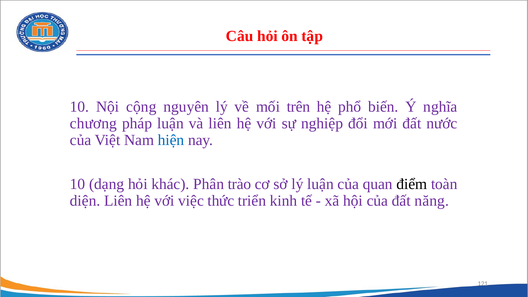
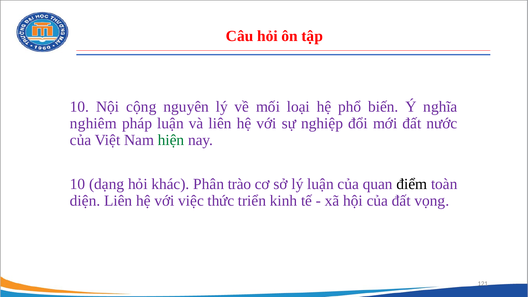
trên: trên -> loại
chương: chương -> nghiêm
hiện colour: blue -> green
năng: năng -> vọng
